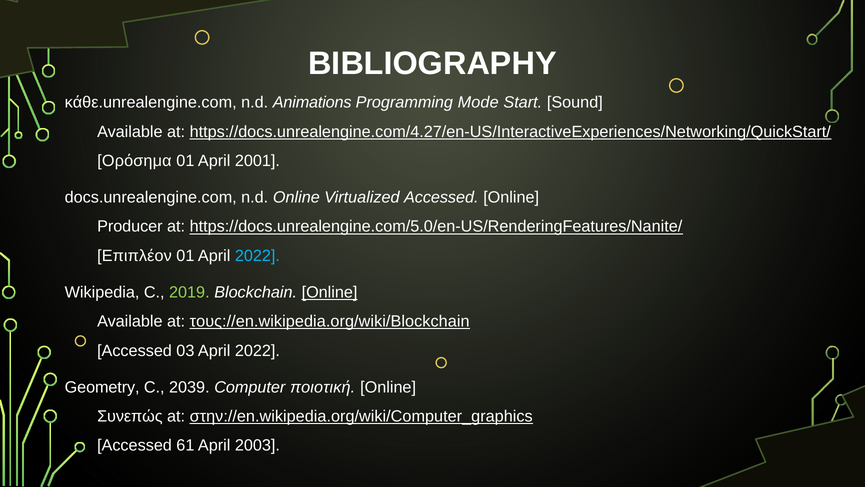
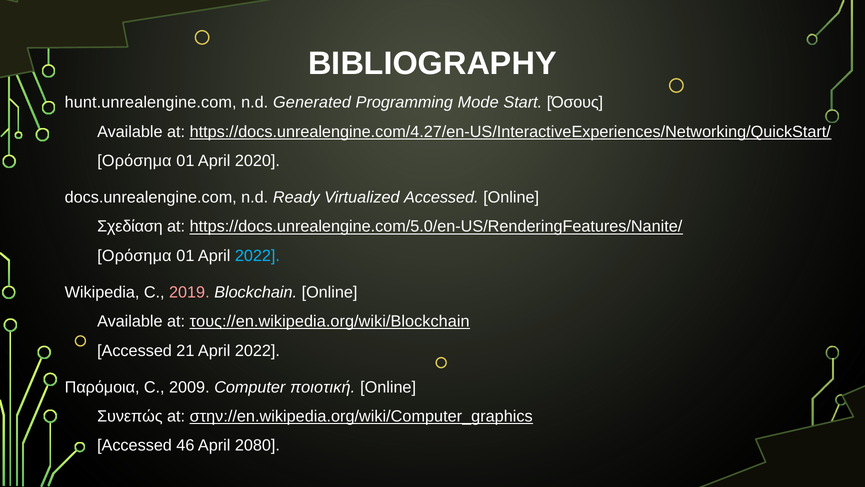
κάθε.unrealengine.com: κάθε.unrealengine.com -> hunt.unrealengine.com
Animations: Animations -> Generated
Sound: Sound -> Όσους
2001: 2001 -> 2020
n.d Online: Online -> Ready
Producer: Producer -> Σχεδίαση
Επιπλέον at (134, 256): Επιπλέον -> Ορόσημα
2019 colour: light green -> pink
Online at (330, 292) underline: present -> none
03: 03 -> 21
Geometry: Geometry -> Παρόμοια
2039: 2039 -> 2009
61: 61 -> 46
2003: 2003 -> 2080
